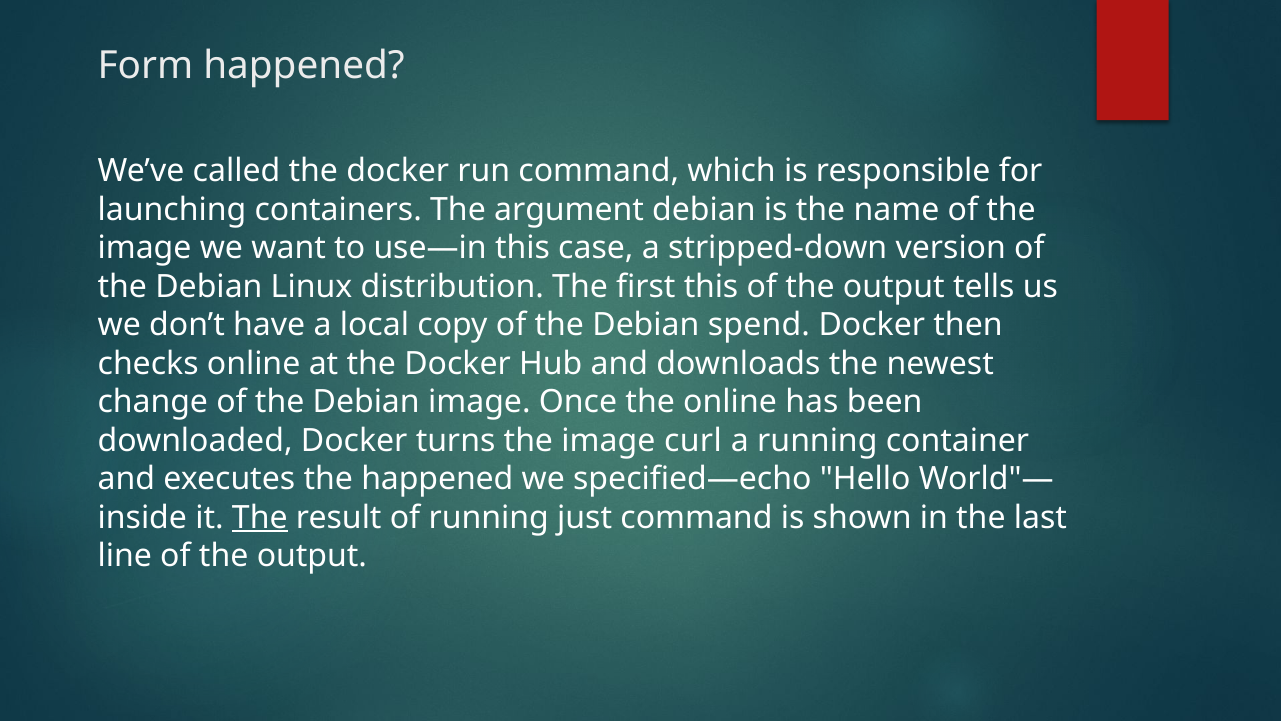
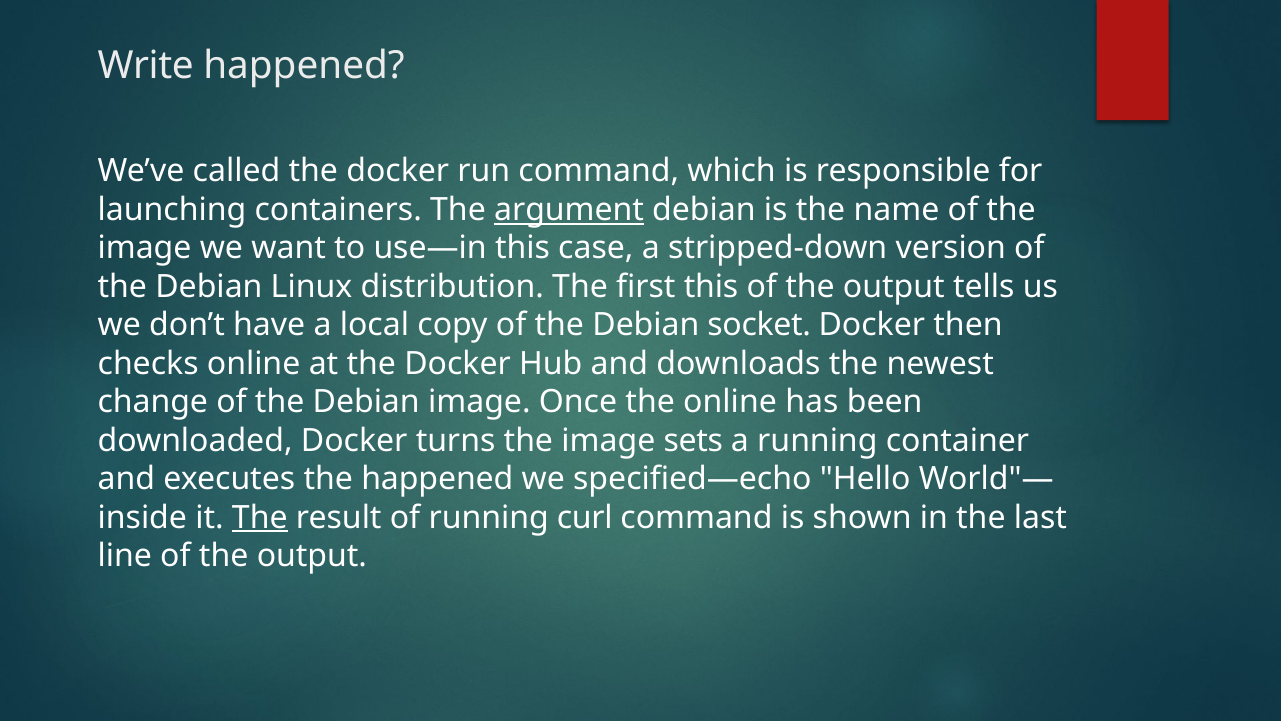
Form: Form -> Write
argument underline: none -> present
spend: spend -> socket
curl: curl -> sets
just: just -> curl
